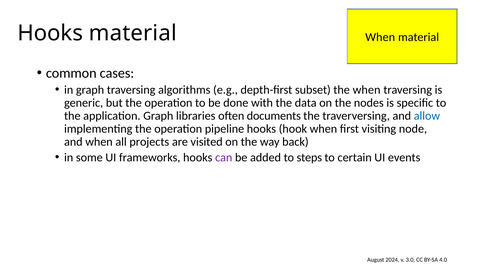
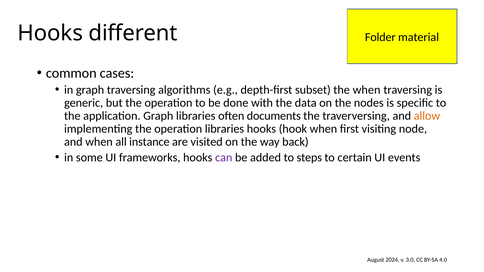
Hooks material: material -> different
When at (380, 37): When -> Folder
allow colour: blue -> orange
operation pipeline: pipeline -> libraries
projects: projects -> instance
